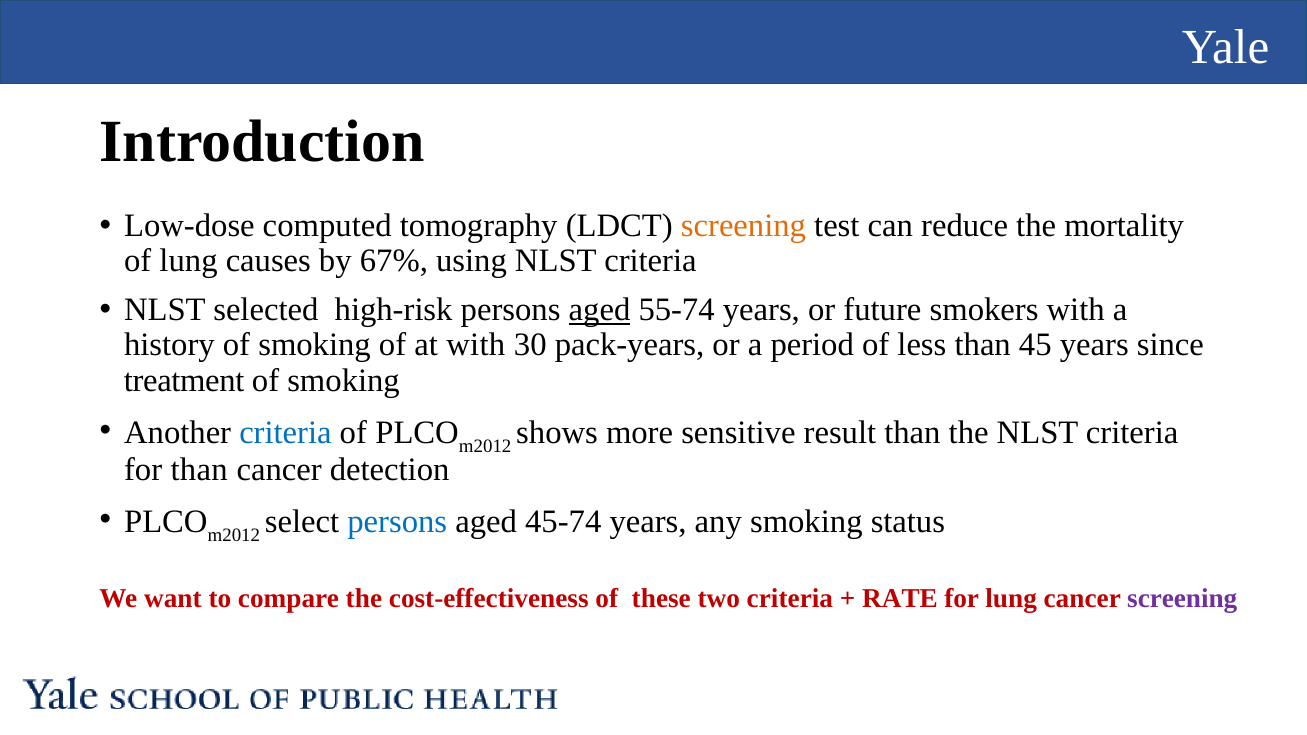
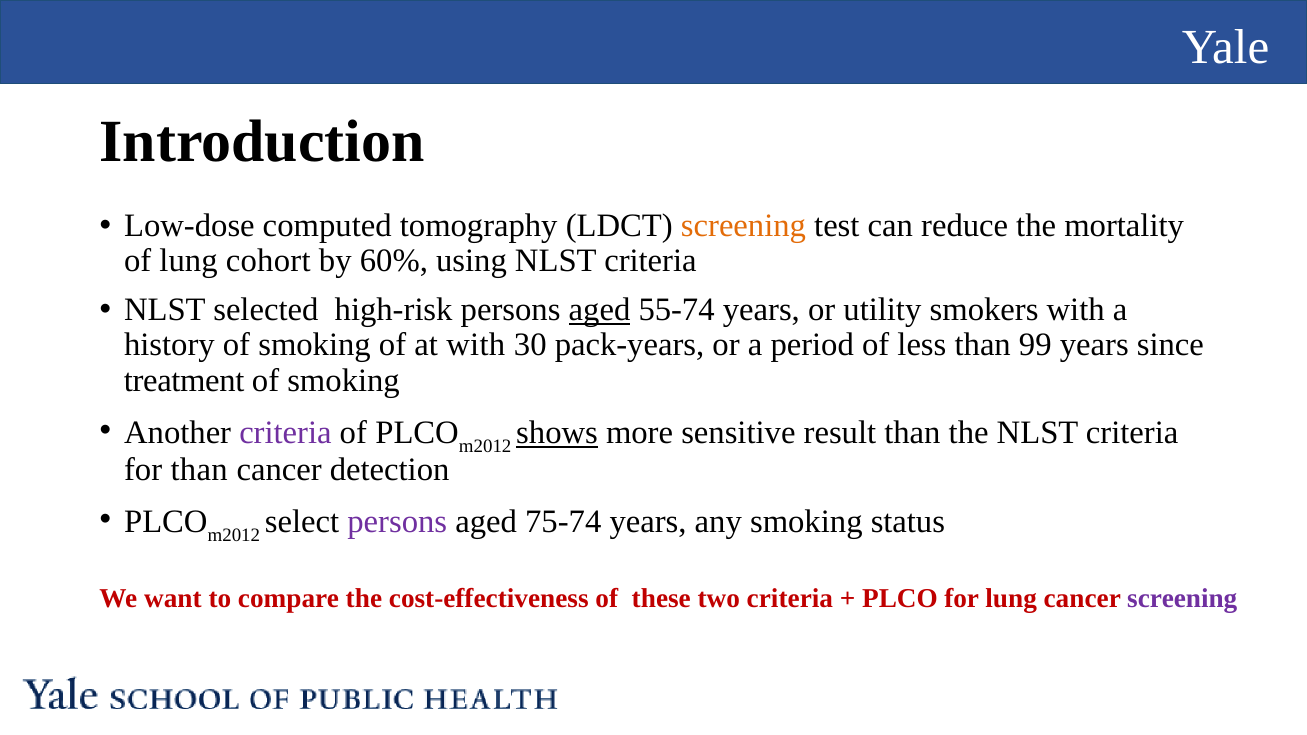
causes: causes -> cohort
67%: 67% -> 60%
future: future -> utility
45: 45 -> 99
criteria at (285, 433) colour: blue -> purple
shows underline: none -> present
persons at (397, 522) colour: blue -> purple
45-74: 45-74 -> 75-74
RATE at (900, 599): RATE -> PLCO
